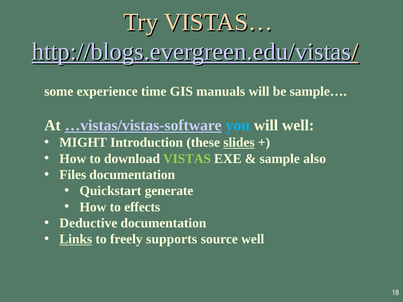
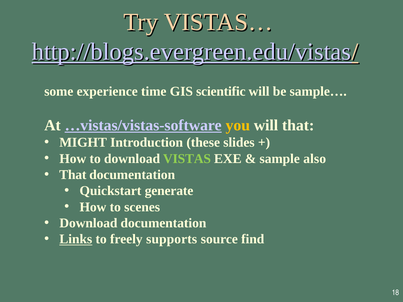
manuals: manuals -> scientific
you colour: light blue -> yellow
will well: well -> that
slides underline: present -> none
Files at (73, 175): Files -> That
effects: effects -> scenes
Deductive at (88, 223): Deductive -> Download
source well: well -> find
